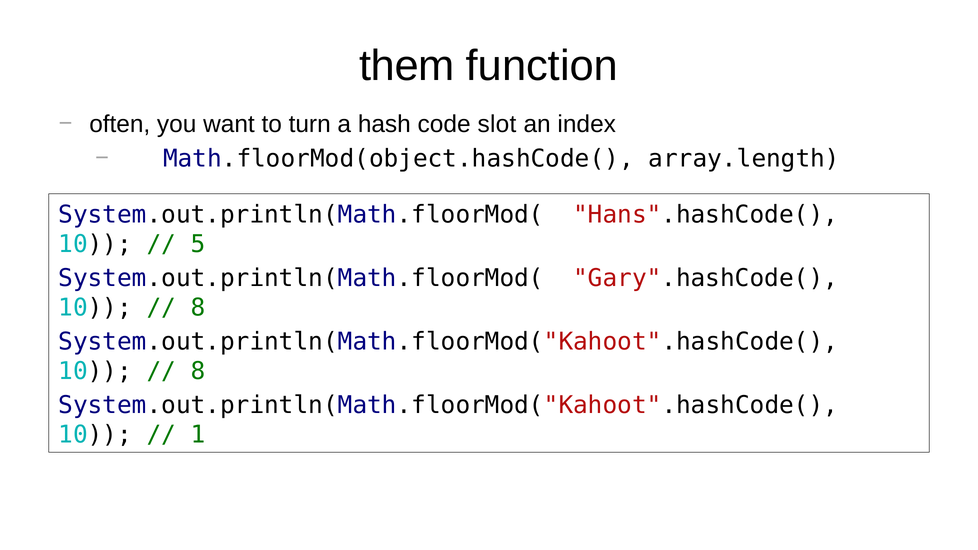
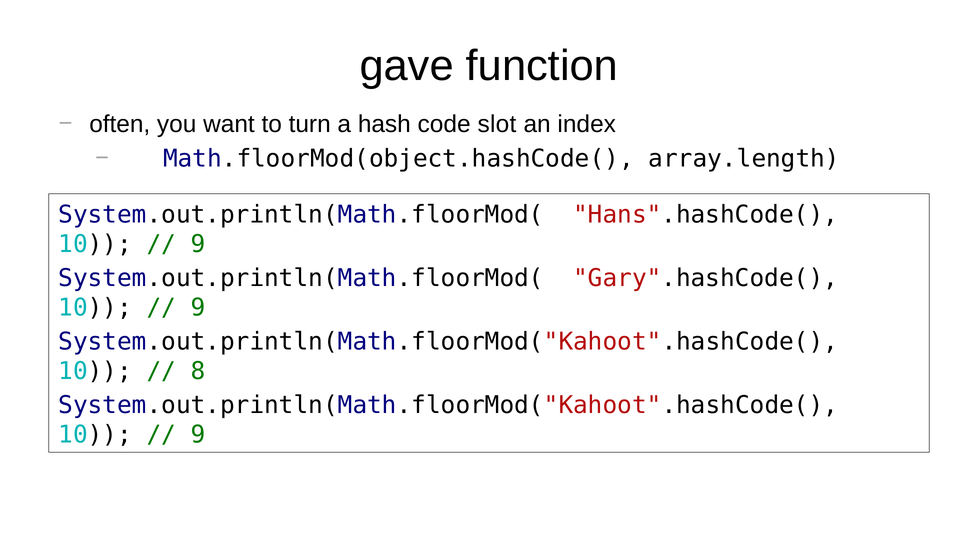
them: them -> gave
5 at (198, 244): 5 -> 9
8 at (198, 308): 8 -> 9
1 at (198, 435): 1 -> 9
